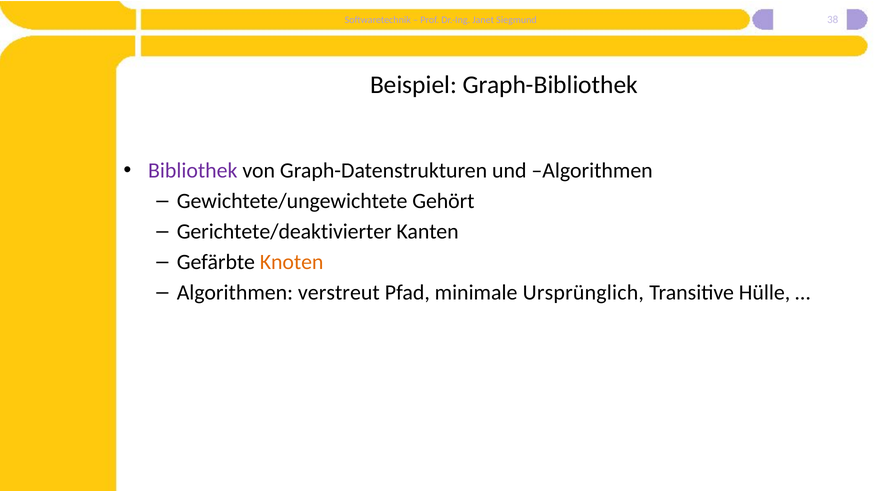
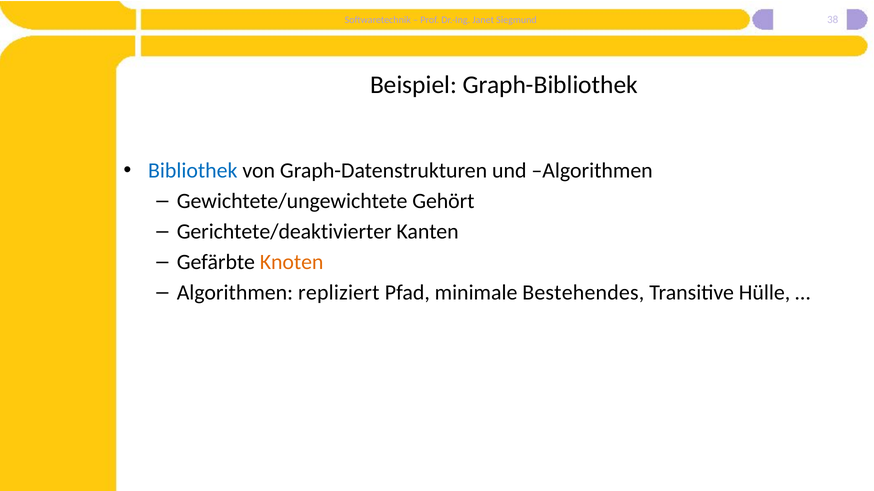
Bibliothek colour: purple -> blue
verstreut: verstreut -> repliziert
Ursprünglich: Ursprünglich -> Bestehendes
